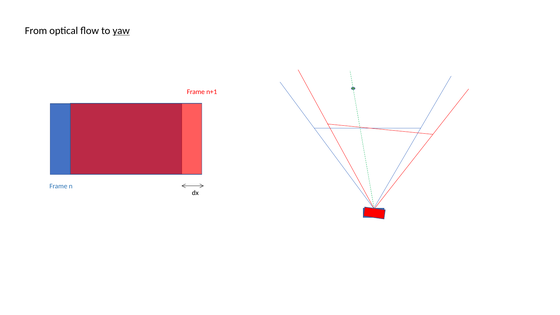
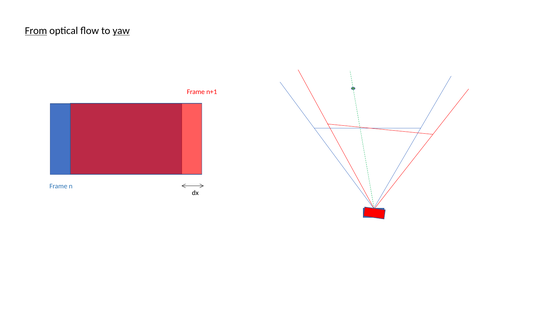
From underline: none -> present
